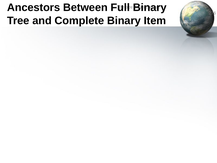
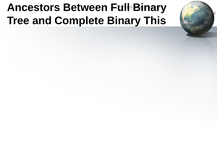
Item: Item -> This
